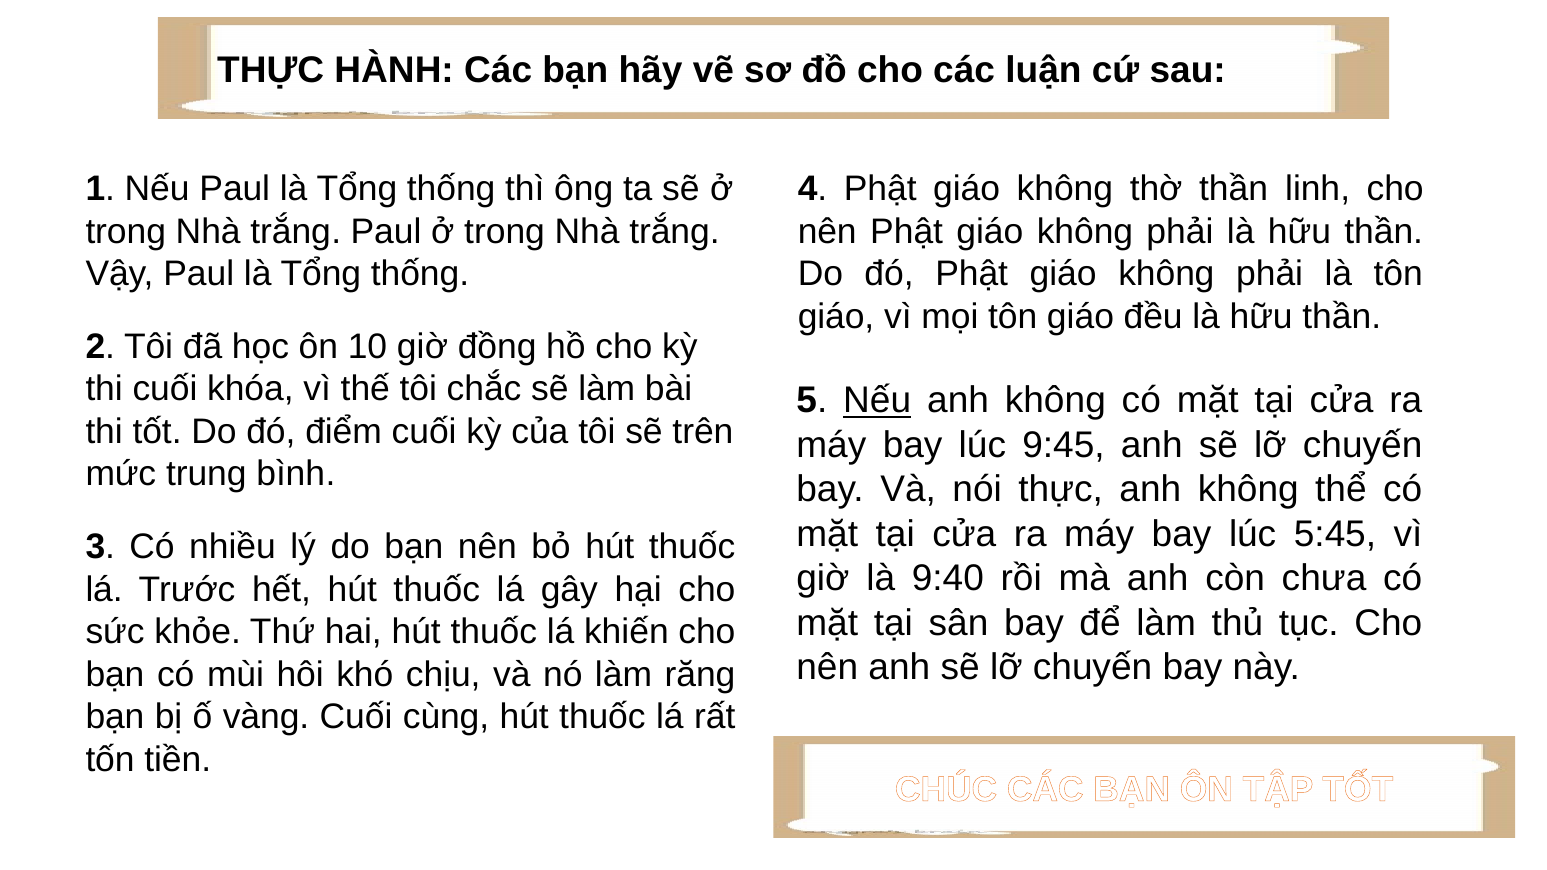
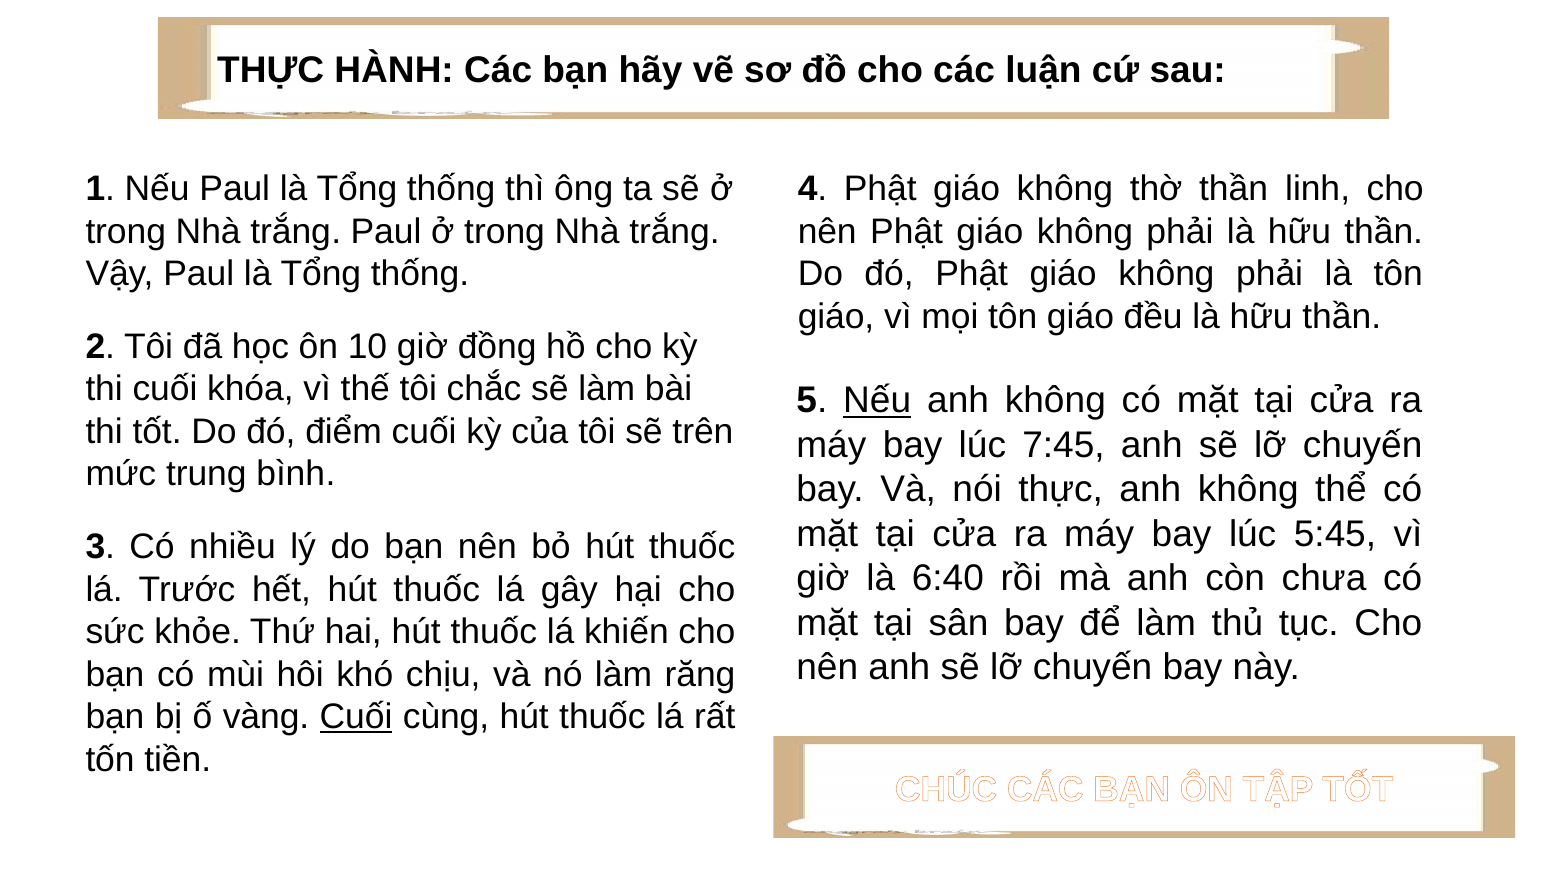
9:45: 9:45 -> 7:45
9:40: 9:40 -> 6:40
Cuối at (356, 717) underline: none -> present
